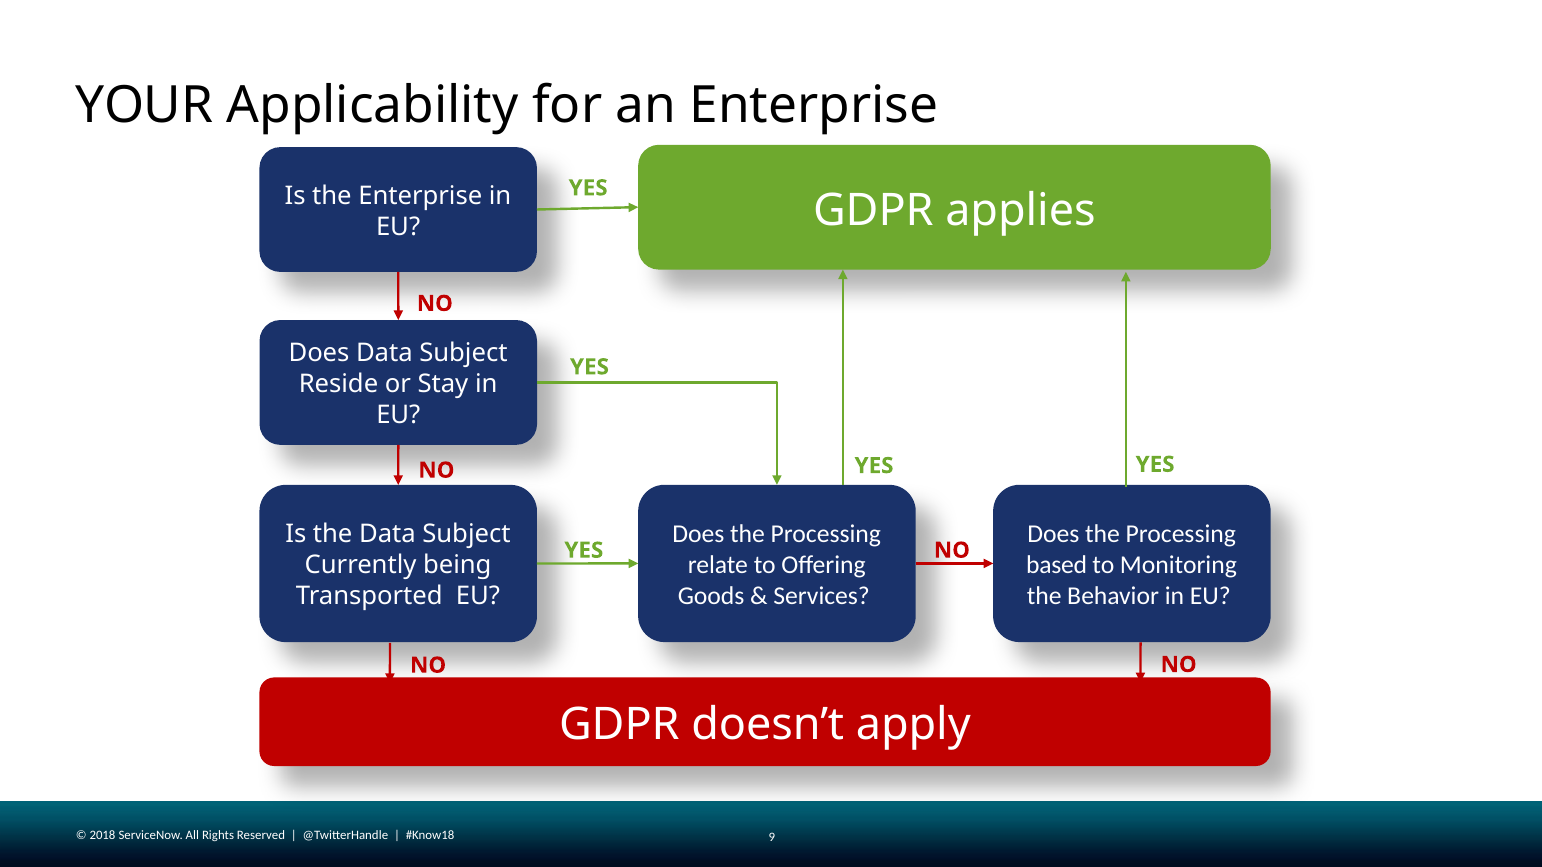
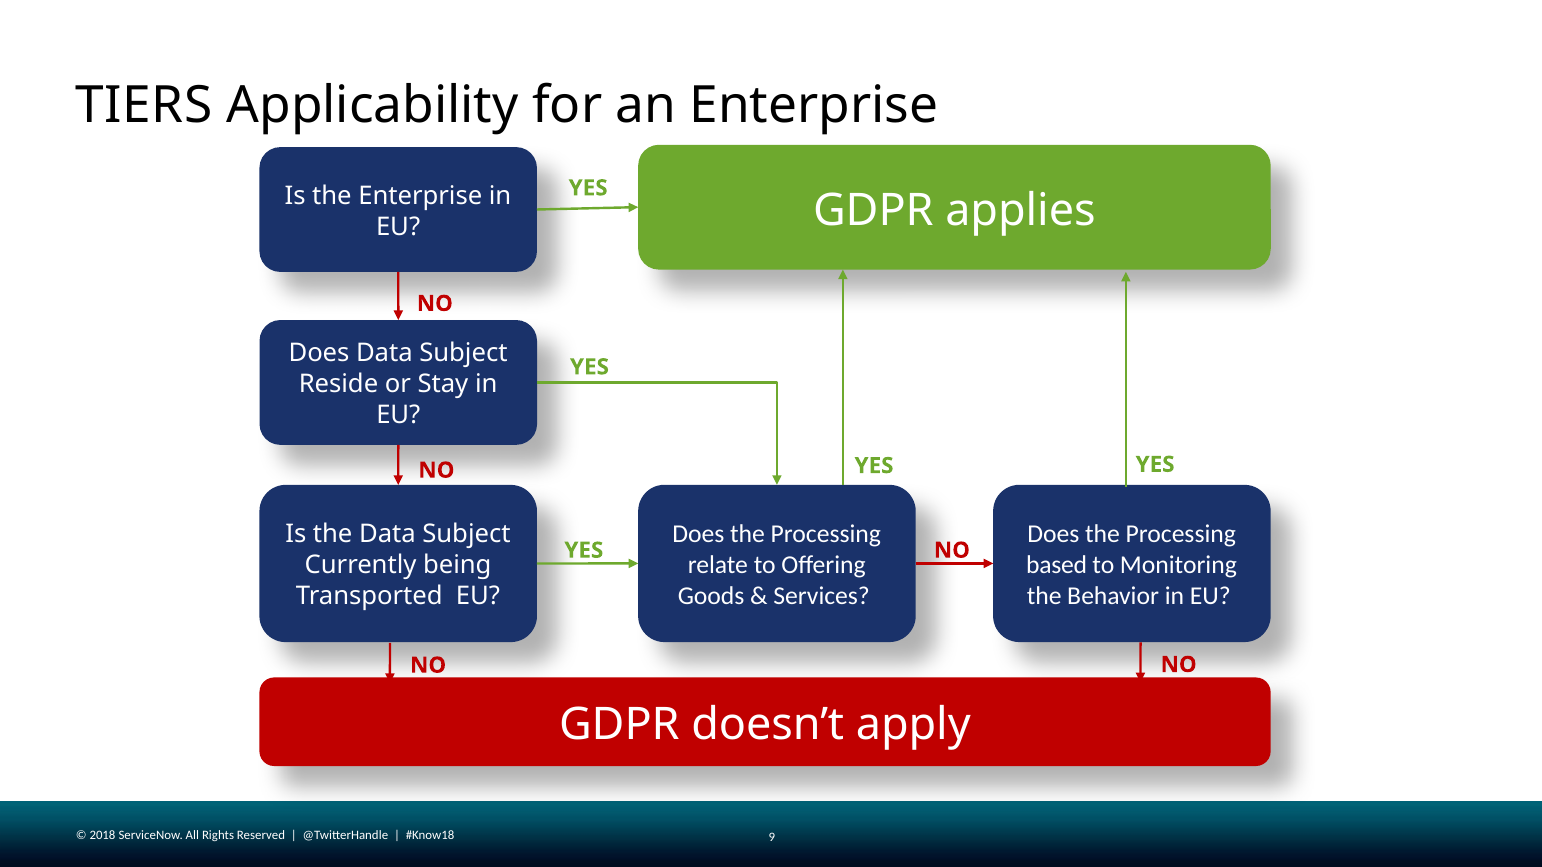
YOUR: YOUR -> TIERS
